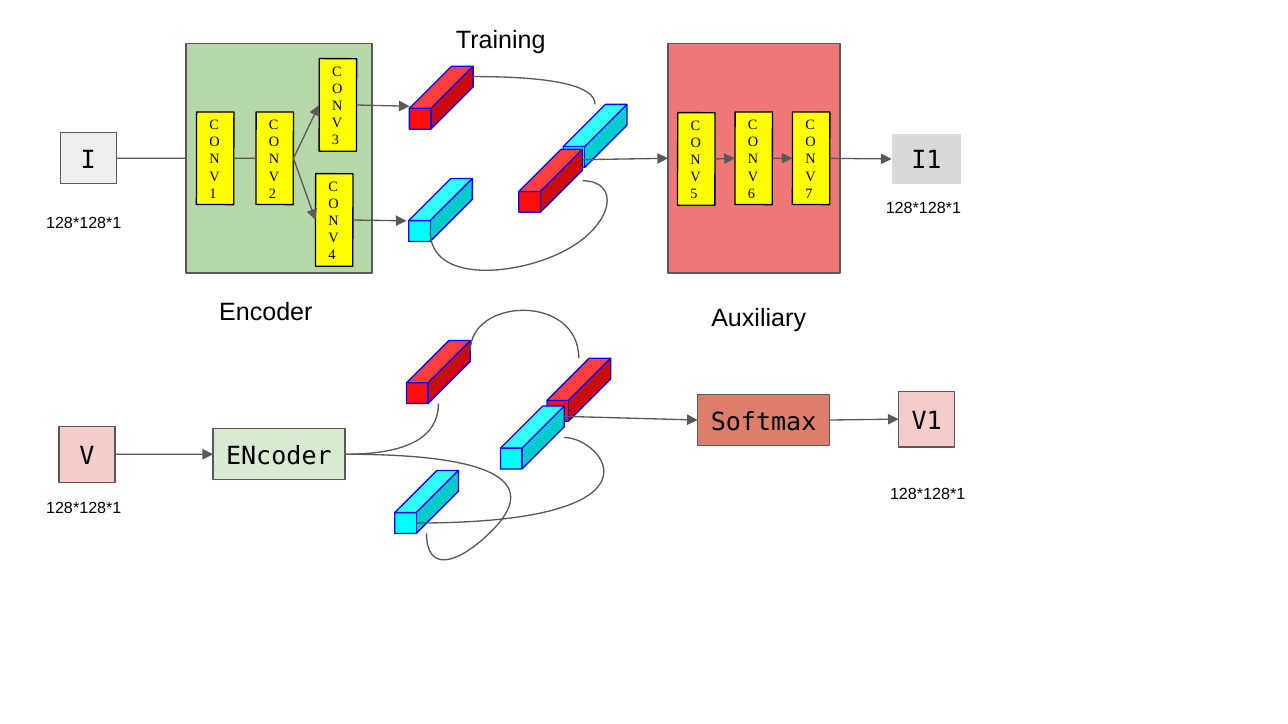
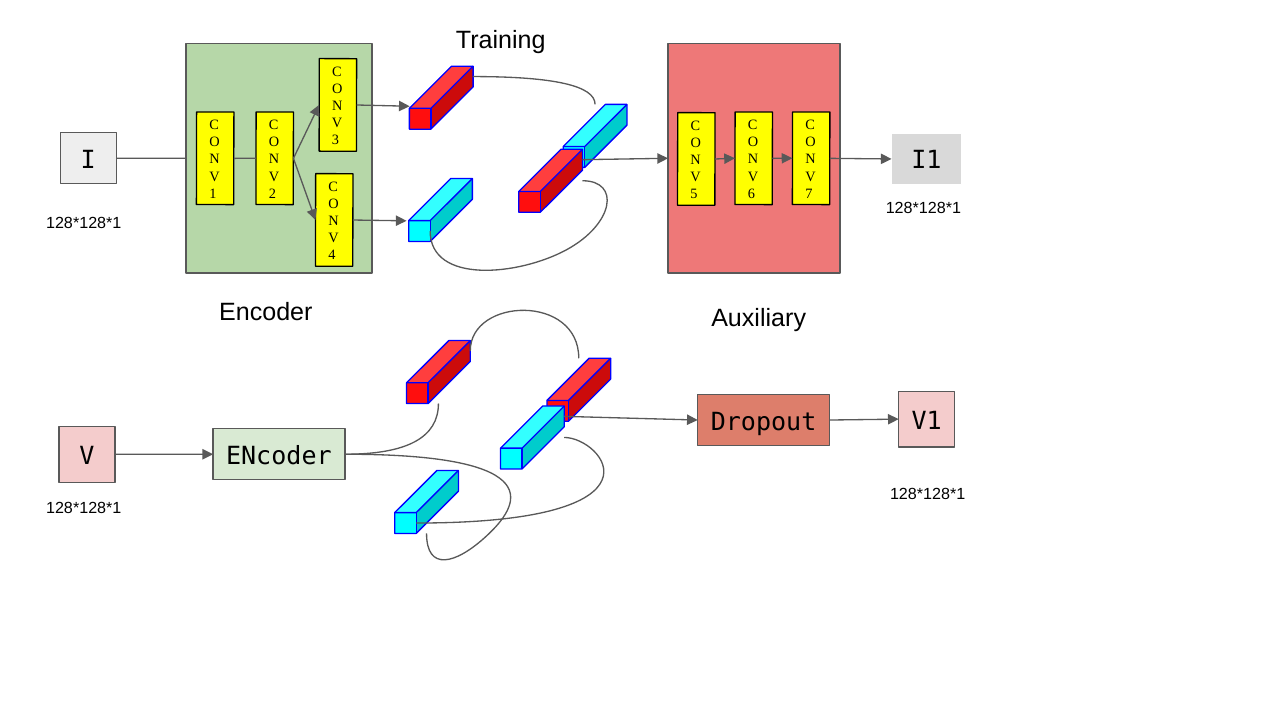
Softmax: Softmax -> Dropout
